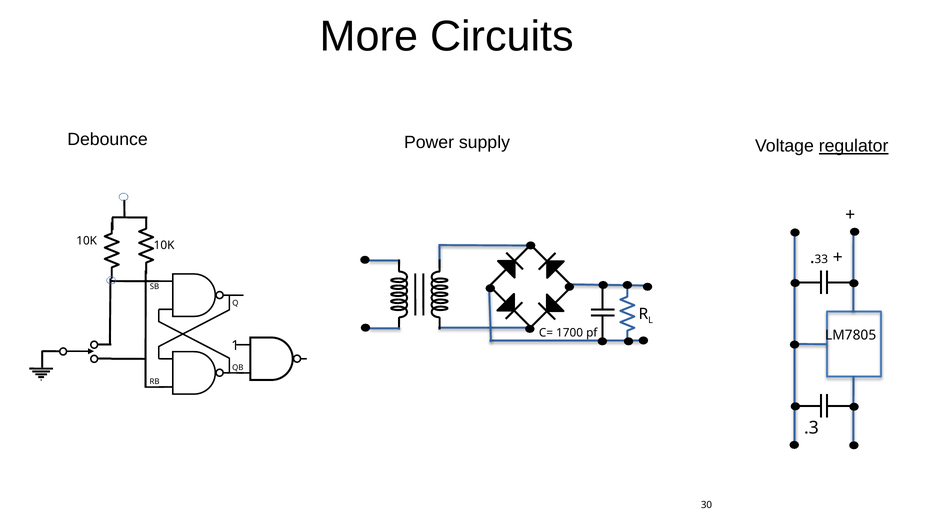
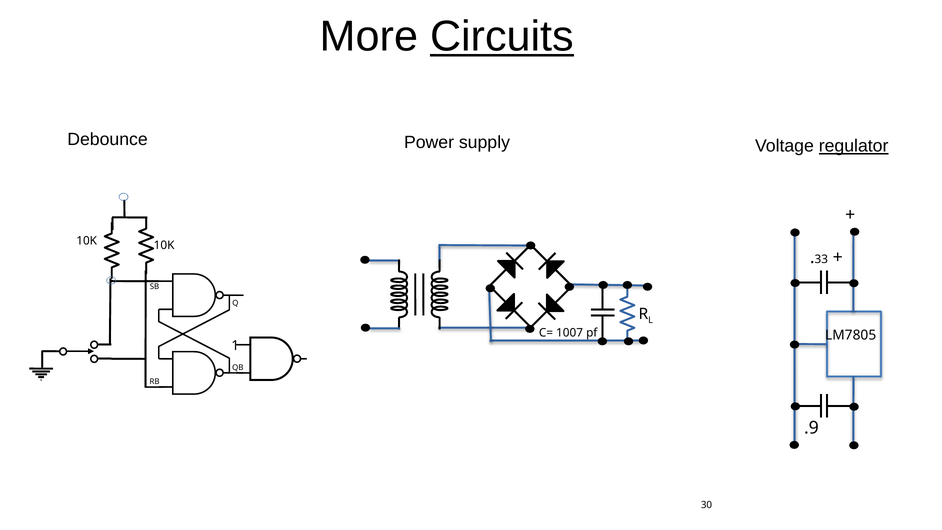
Circuits underline: none -> present
1700: 1700 -> 1007
.3: .3 -> .9
